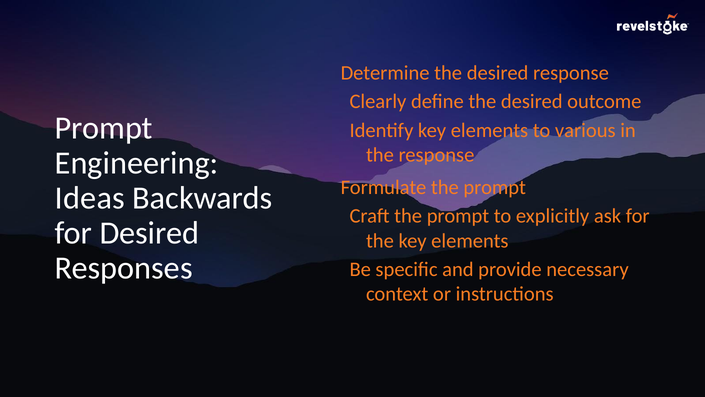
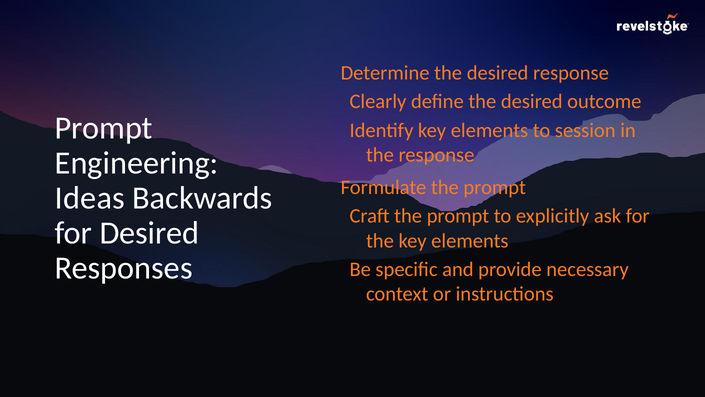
various: various -> session
